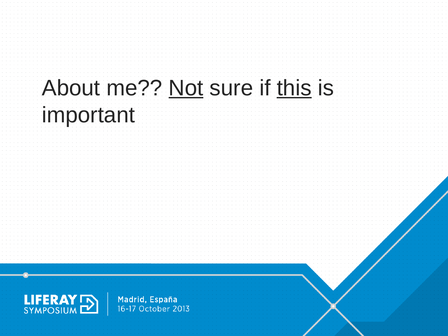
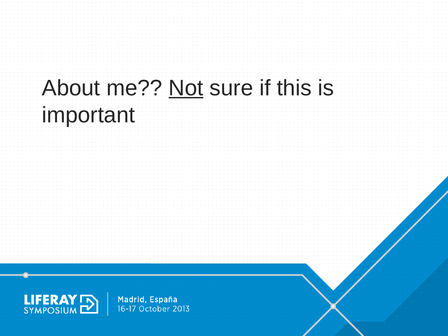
this underline: present -> none
